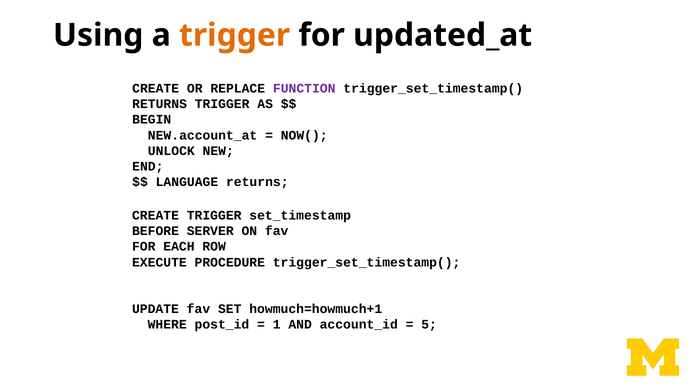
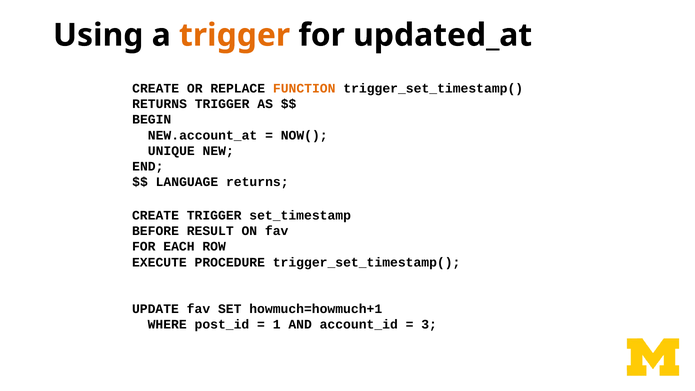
FUNCTION colour: purple -> orange
UNLOCK: UNLOCK -> UNIQUE
SERVER: SERVER -> RESULT
5: 5 -> 3
